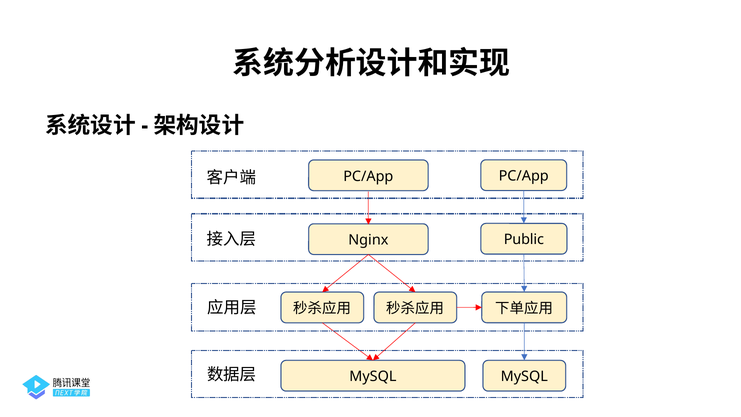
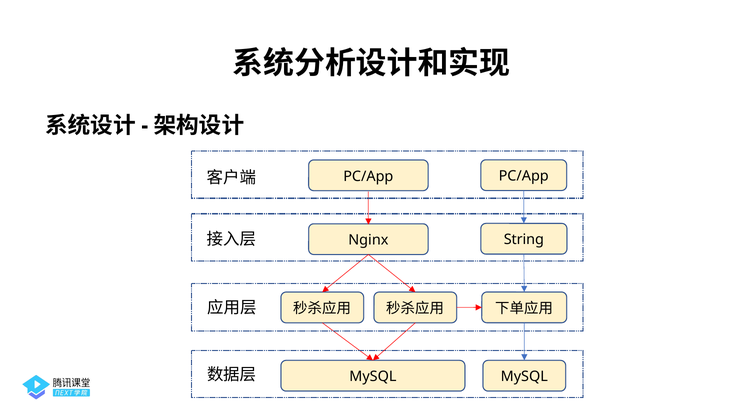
Public: Public -> String
